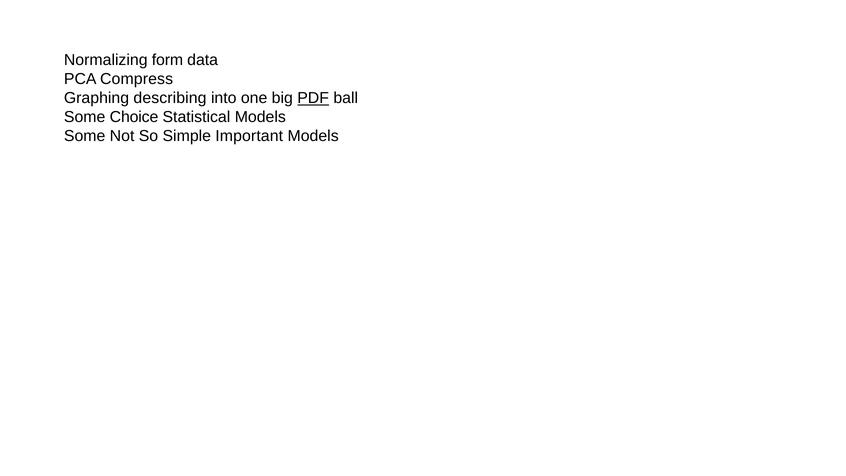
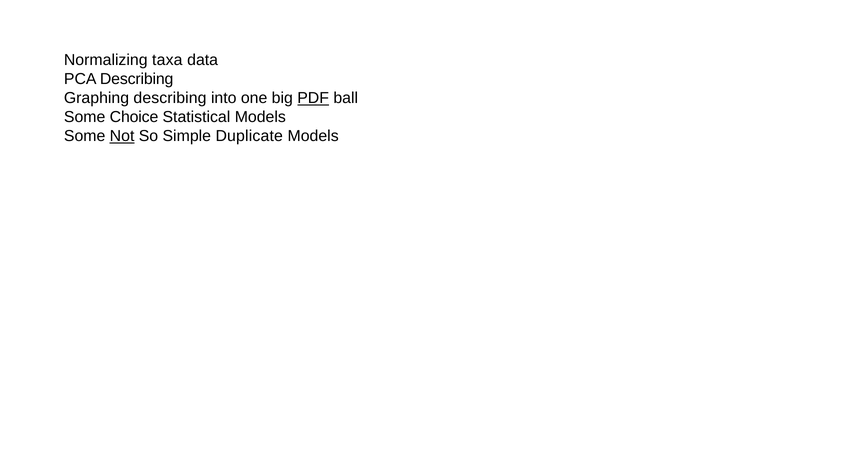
form: form -> taxa
PCA Compress: Compress -> Describing
Not underline: none -> present
Important: Important -> Duplicate
